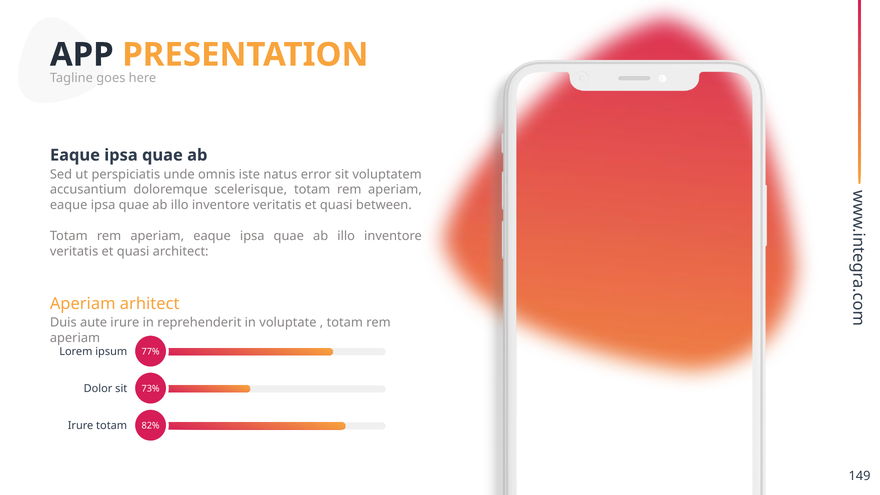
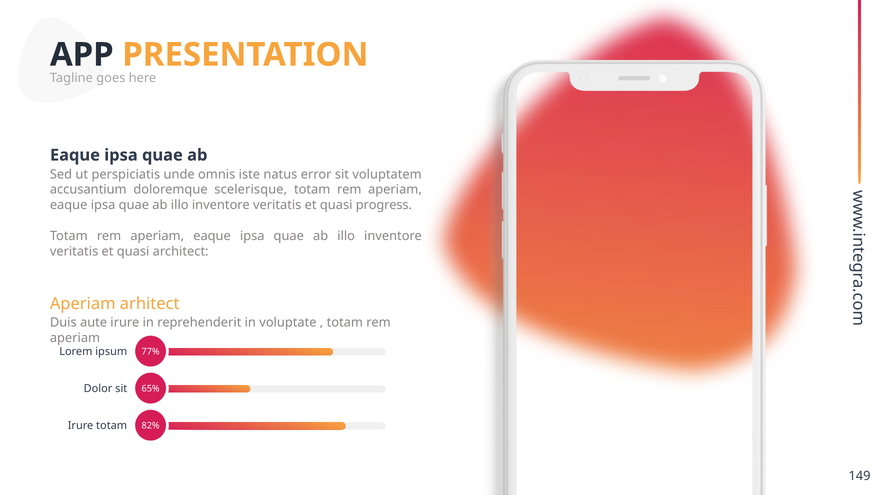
between: between -> progress
73%: 73% -> 65%
